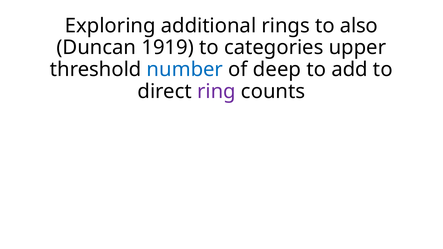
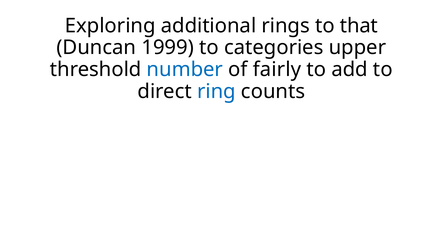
also: also -> that
1919: 1919 -> 1999
deep: deep -> fairly
ring colour: purple -> blue
